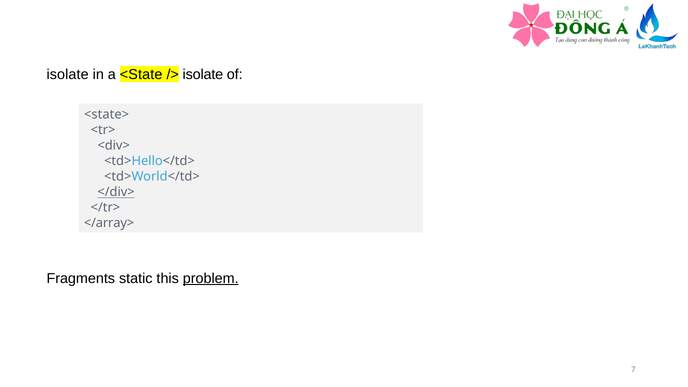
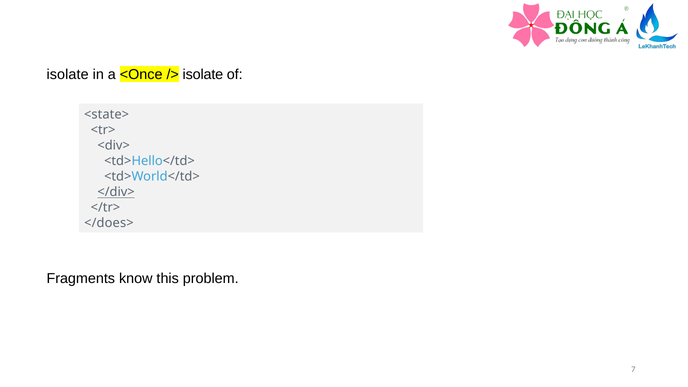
<State: <State -> <Once
</array>: </array> -> </does>
static: static -> know
problem underline: present -> none
